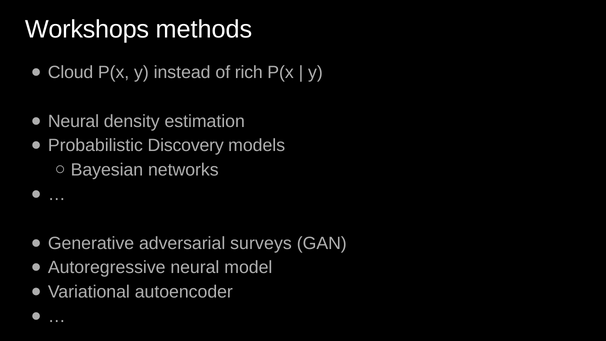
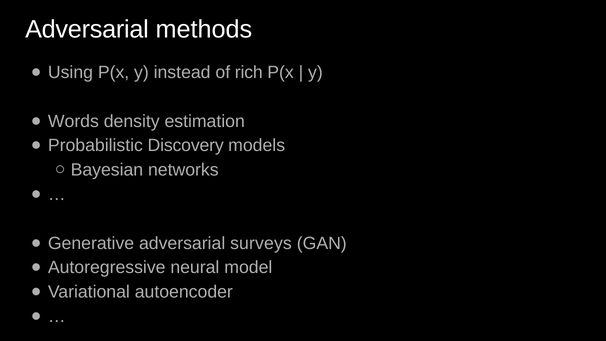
Workshops at (87, 29): Workshops -> Adversarial
Cloud: Cloud -> Using
Neural at (73, 121): Neural -> Words
